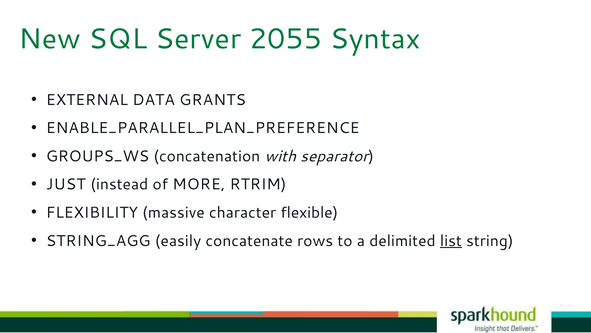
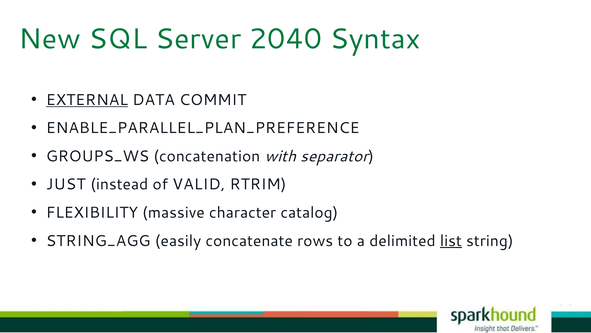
2055: 2055 -> 2040
EXTERNAL underline: none -> present
GRANTS: GRANTS -> COMMIT
MORE: MORE -> VALID
flexible: flexible -> catalog
